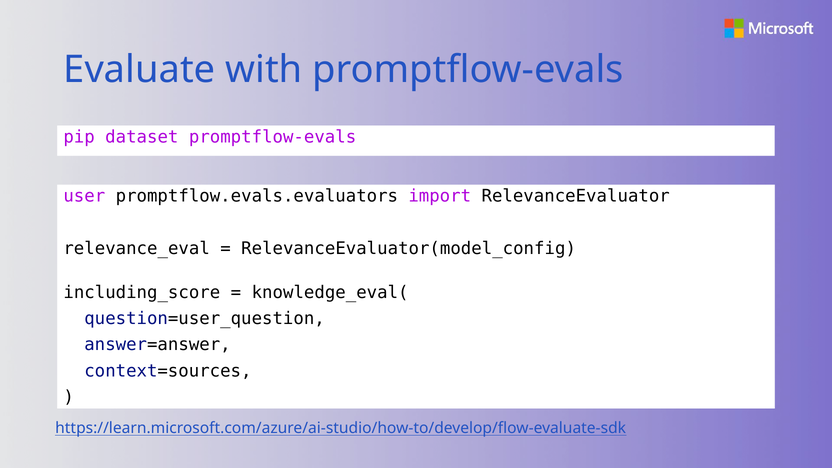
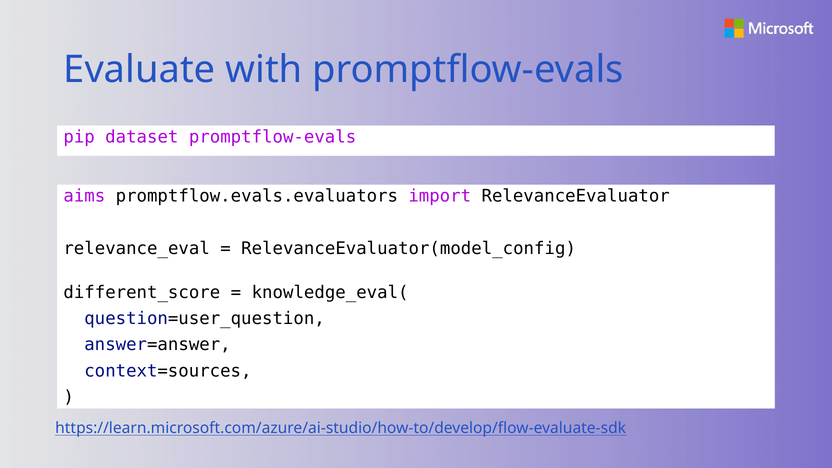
user: user -> aims
including_score: including_score -> different_score
